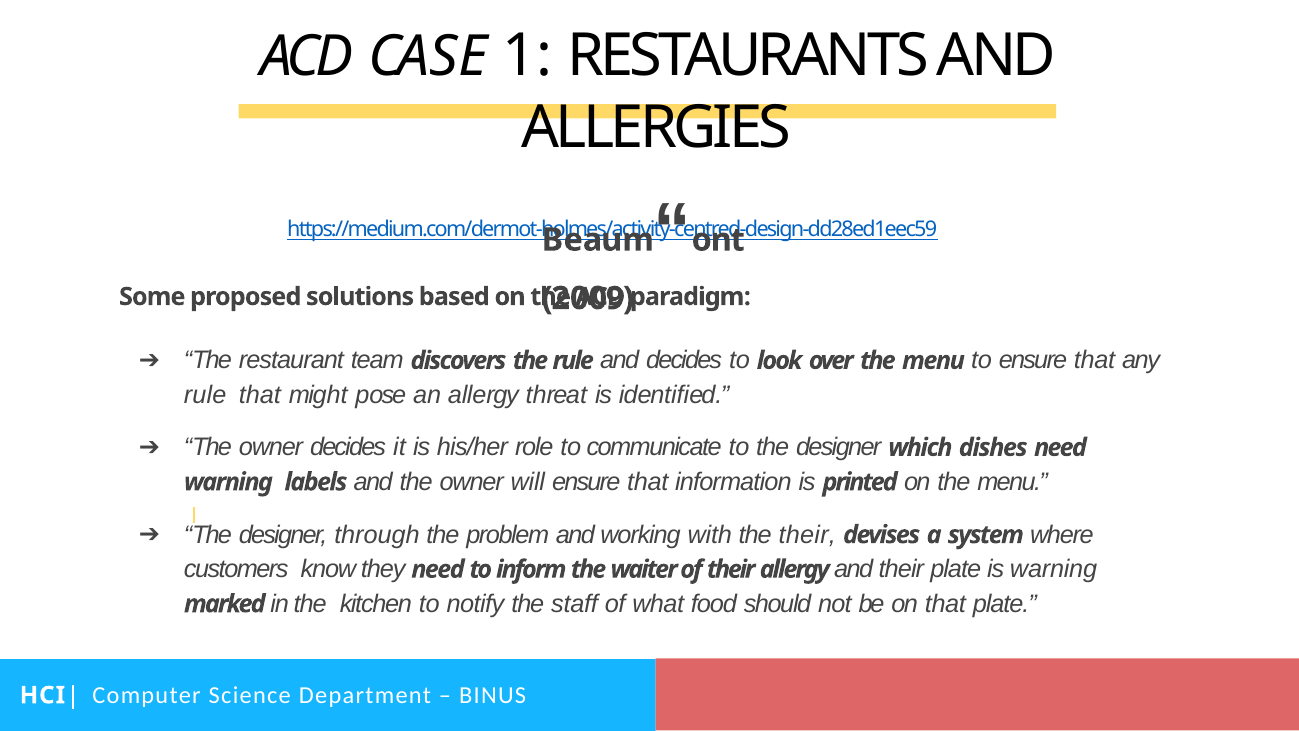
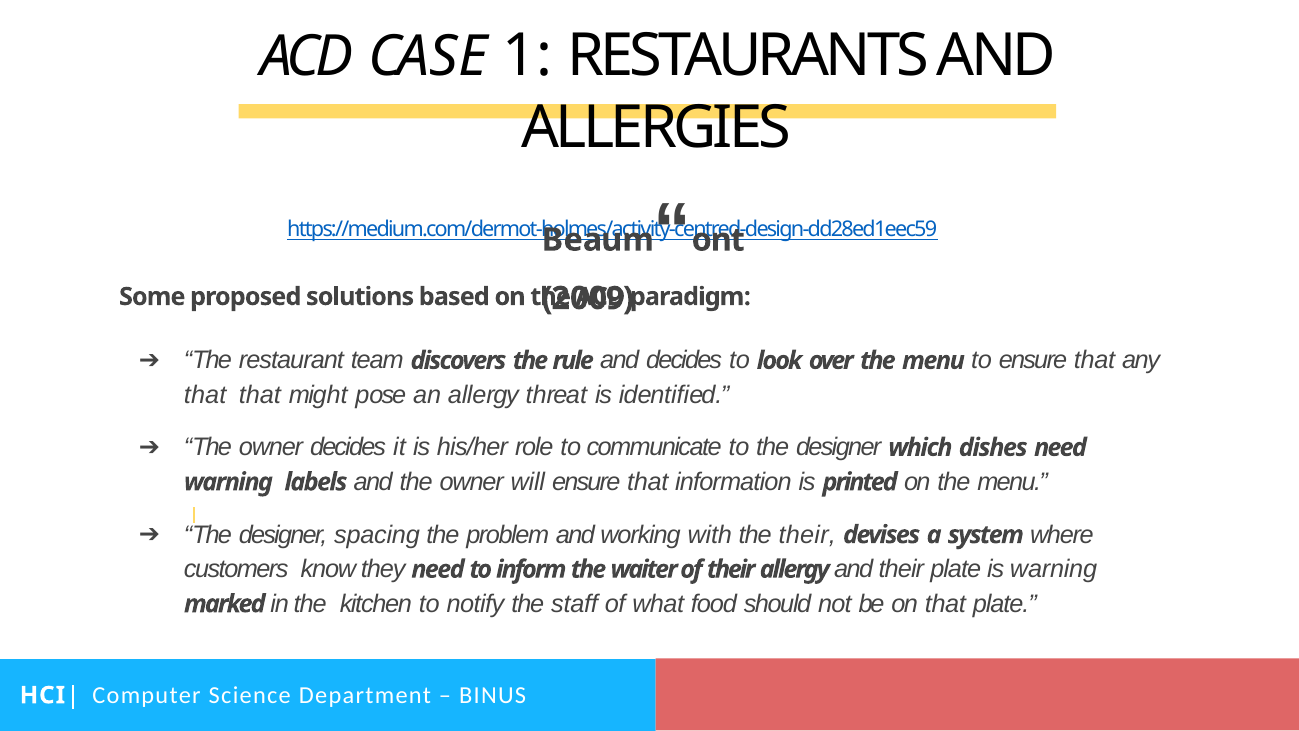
rule at (205, 395): rule -> that
through: through -> spacing
